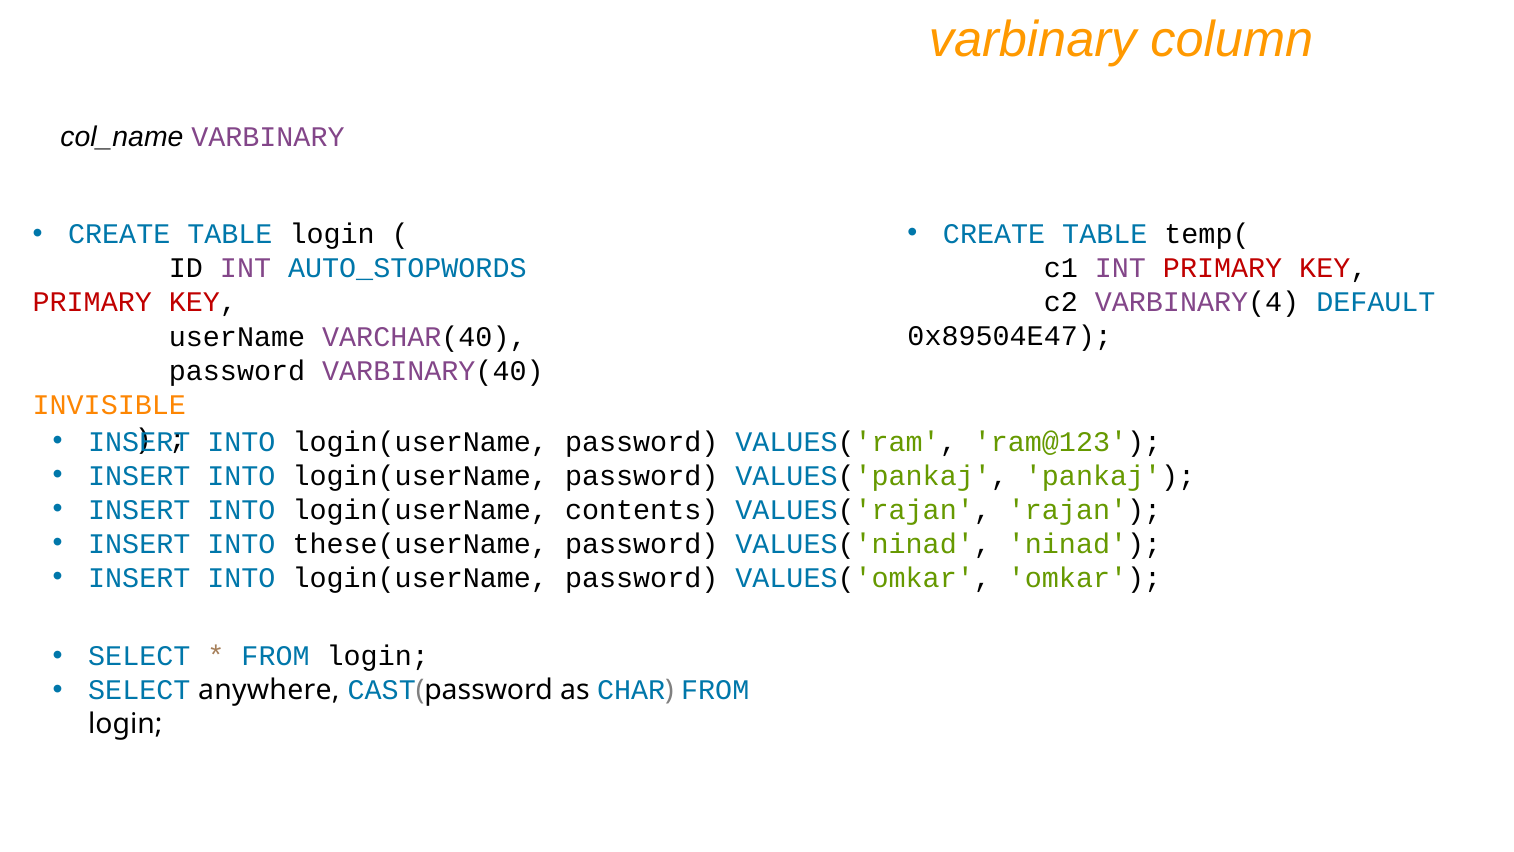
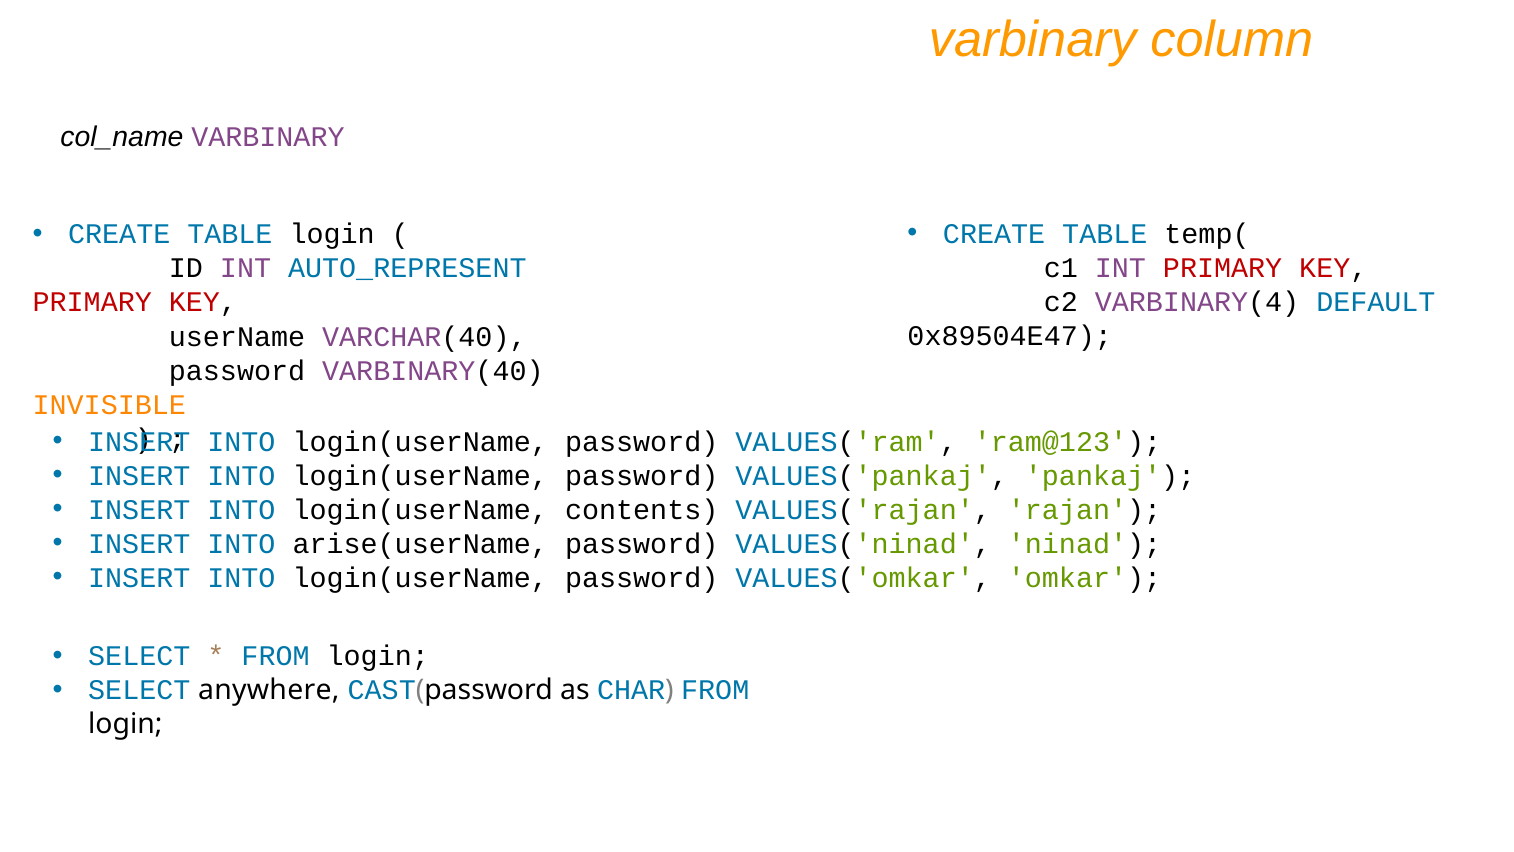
AUTO_STOPWORDS: AUTO_STOPWORDS -> AUTO_REPRESENT
these(userName: these(userName -> arise(userName
